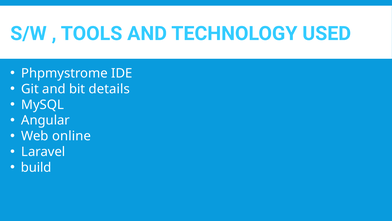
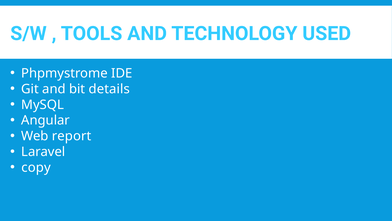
online: online -> report
build: build -> copy
